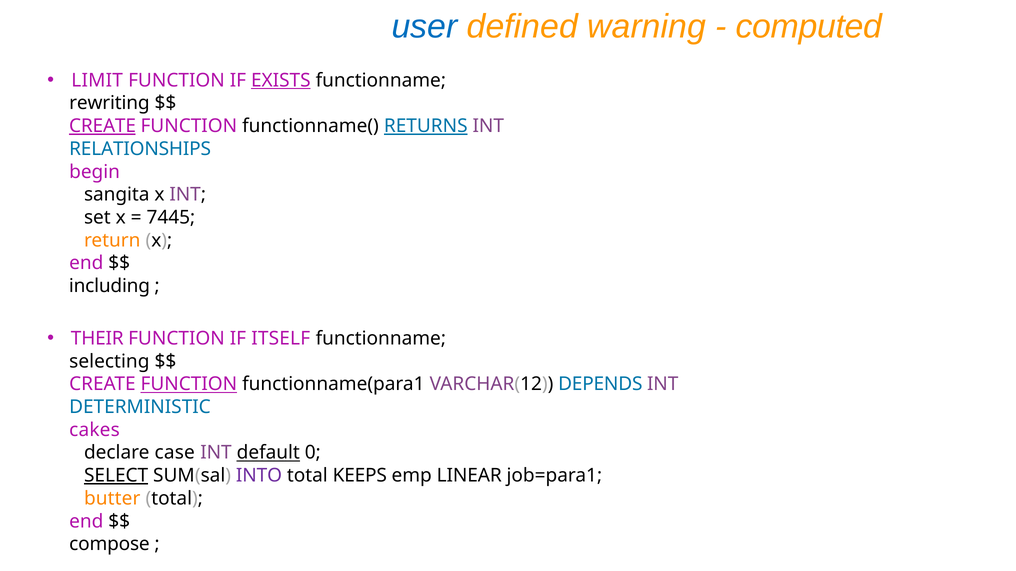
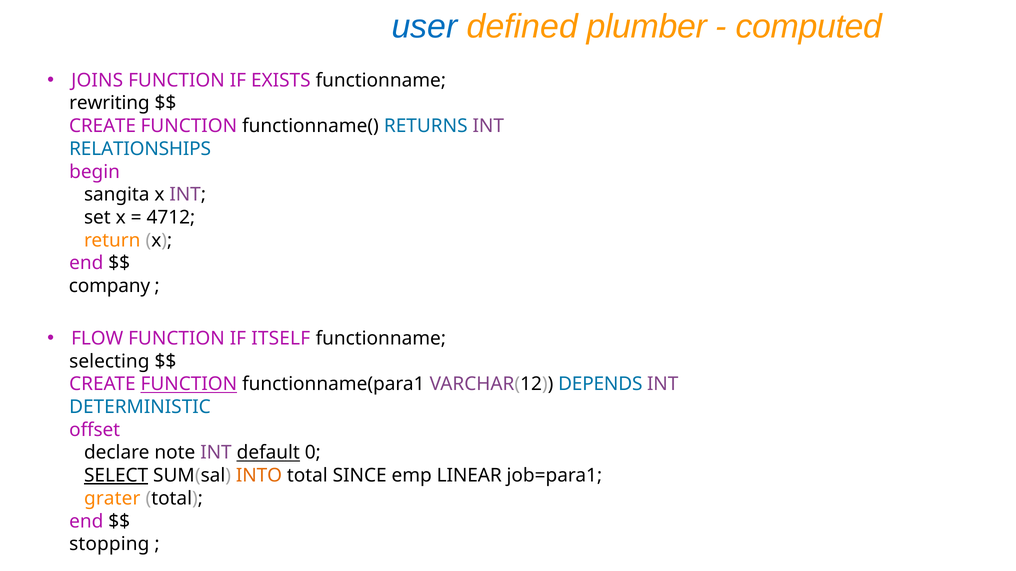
warning: warning -> plumber
LIMIT: LIMIT -> JOINS
EXISTS underline: present -> none
CREATE at (103, 126) underline: present -> none
RETURNS underline: present -> none
7445: 7445 -> 4712
including: including -> company
THEIR: THEIR -> FLOW
cakes: cakes -> offset
case: case -> note
INTO colour: purple -> orange
KEEPS: KEEPS -> SINCE
butter: butter -> grater
compose: compose -> stopping
